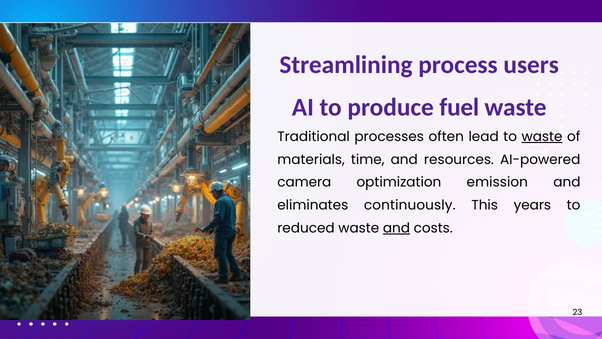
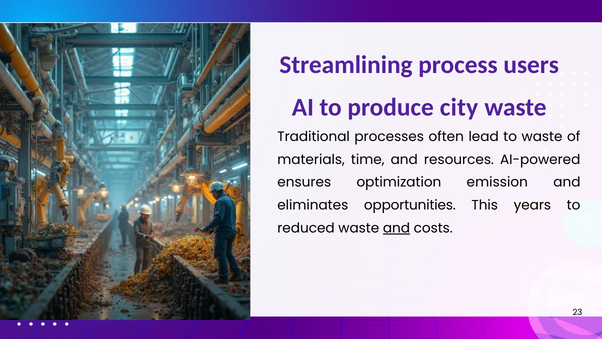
fuel: fuel -> city
waste at (542, 136) underline: present -> none
camera: camera -> ensures
continuously: continuously -> opportunities
